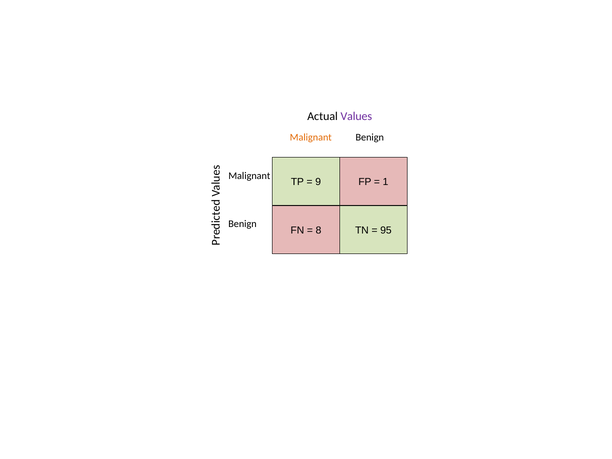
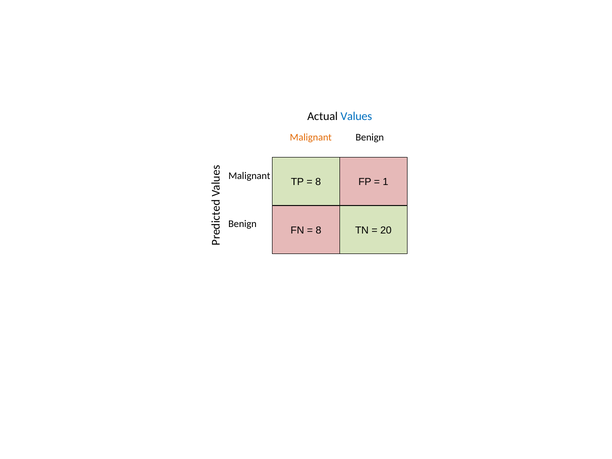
Values colour: purple -> blue
9 at (318, 182): 9 -> 8
95: 95 -> 20
